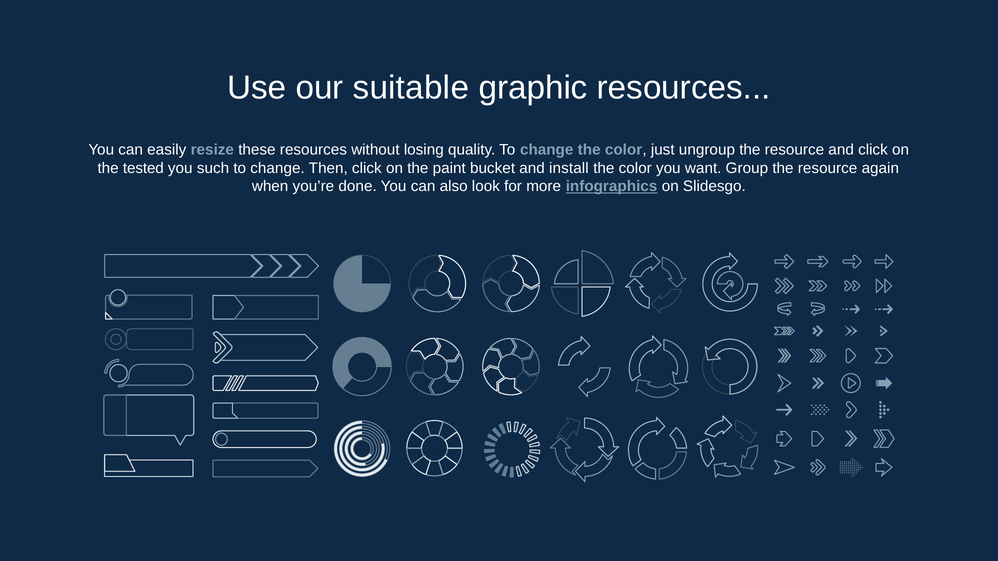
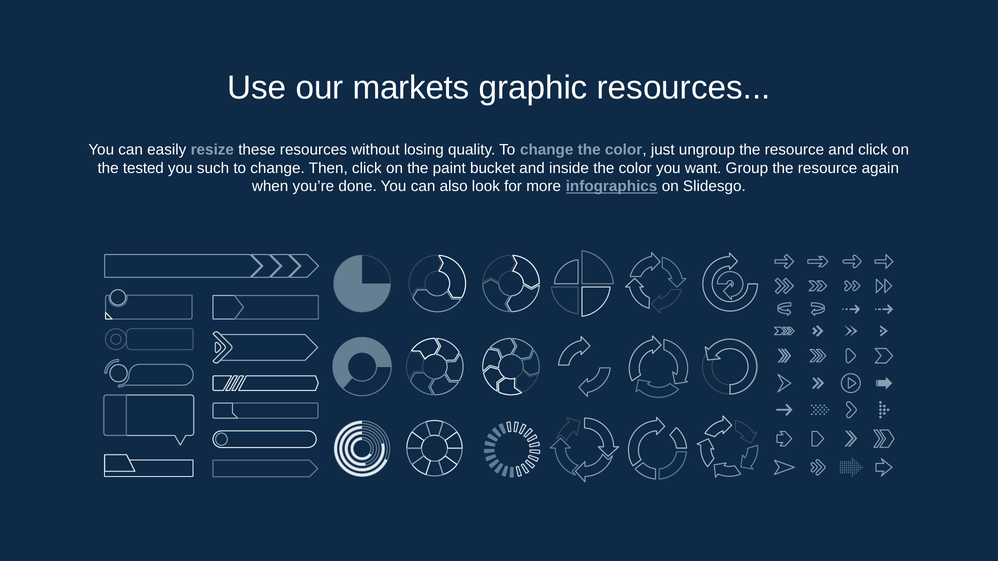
suitable: suitable -> markets
install: install -> inside
